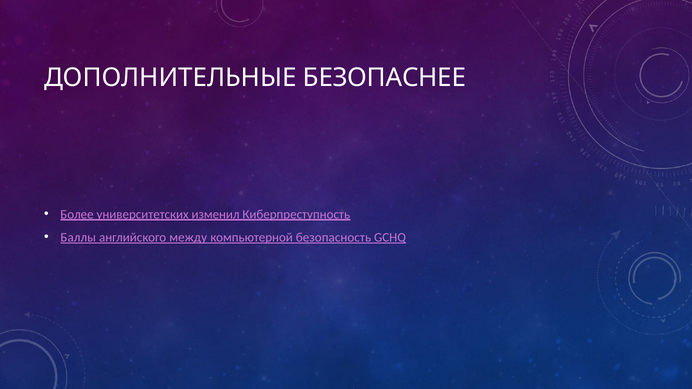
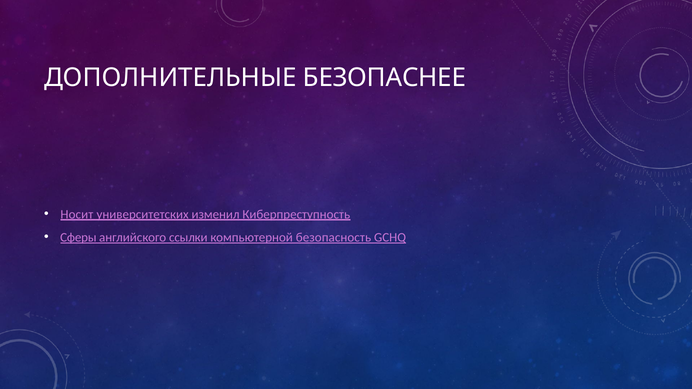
Более: Более -> Носит
Баллы: Баллы -> Сферы
между: между -> ссылки
